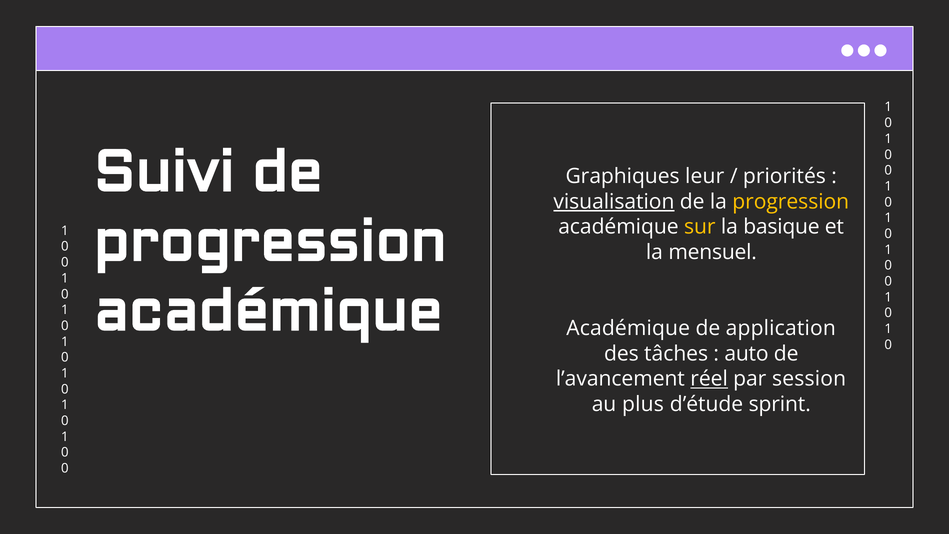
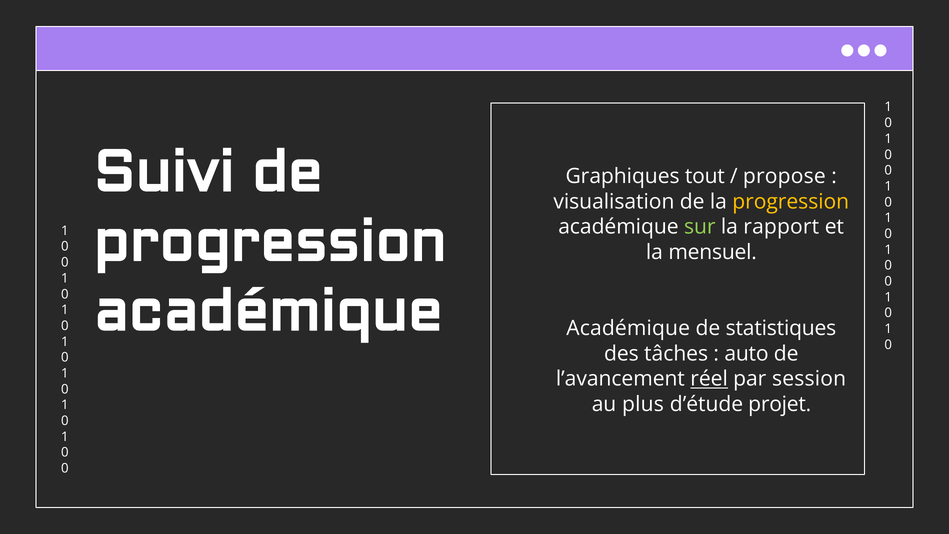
leur: leur -> tout
priorités: priorités -> propose
visualisation underline: present -> none
sur colour: yellow -> light green
basique: basique -> rapport
application: application -> statistiques
sprint: sprint -> projet
